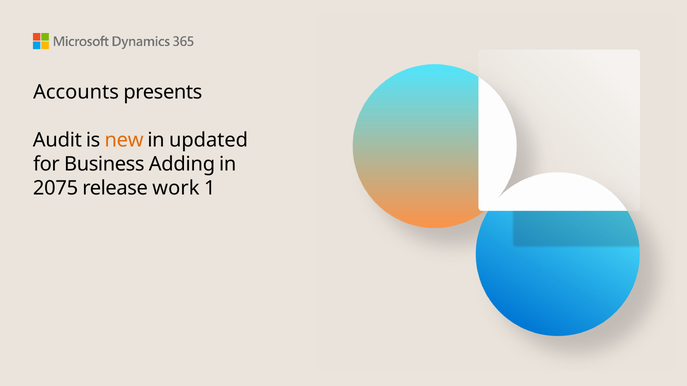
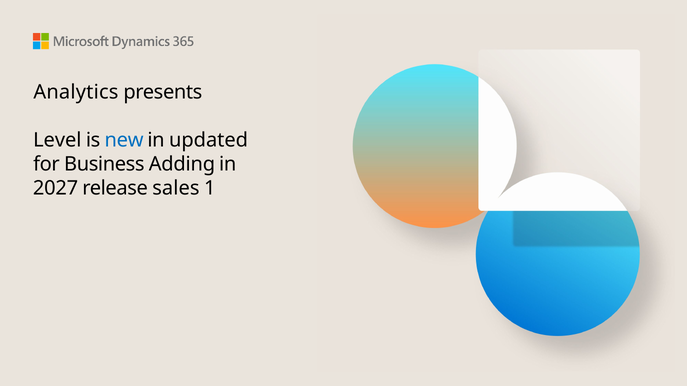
Accounts: Accounts -> Analytics
Audit: Audit -> Level
new colour: orange -> blue
2075: 2075 -> 2027
work: work -> sales
